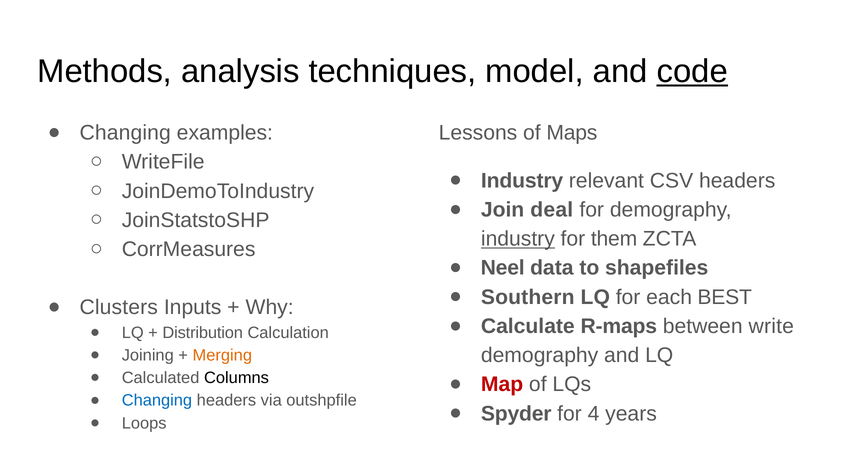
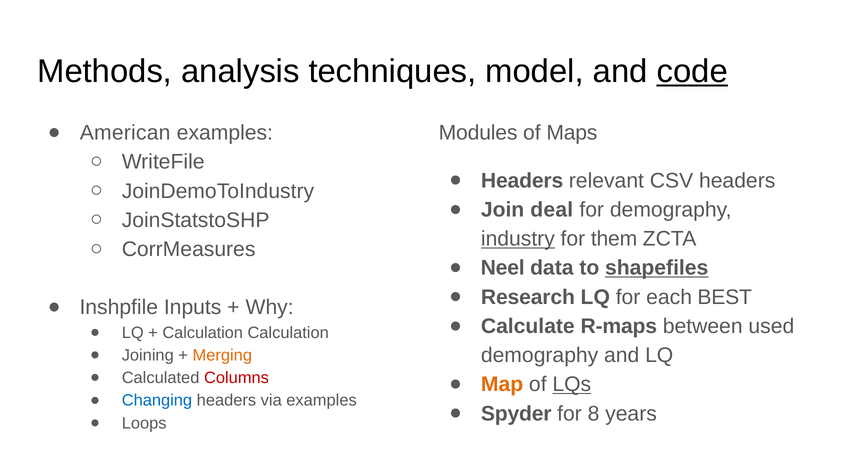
Changing at (125, 133): Changing -> American
Lessons: Lessons -> Modules
Industry at (522, 181): Industry -> Headers
shapefiles underline: none -> present
Southern: Southern -> Research
Clusters: Clusters -> Inshpfile
write: write -> used
Distribution at (203, 333): Distribution -> Calculation
Columns colour: black -> red
Map colour: red -> orange
LQs underline: none -> present
via outshpfile: outshpfile -> examples
4: 4 -> 8
